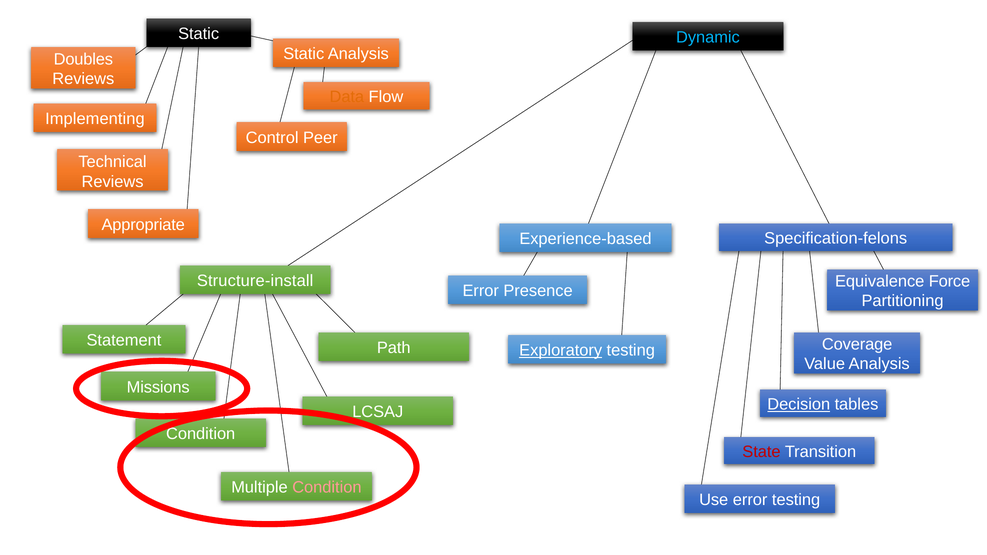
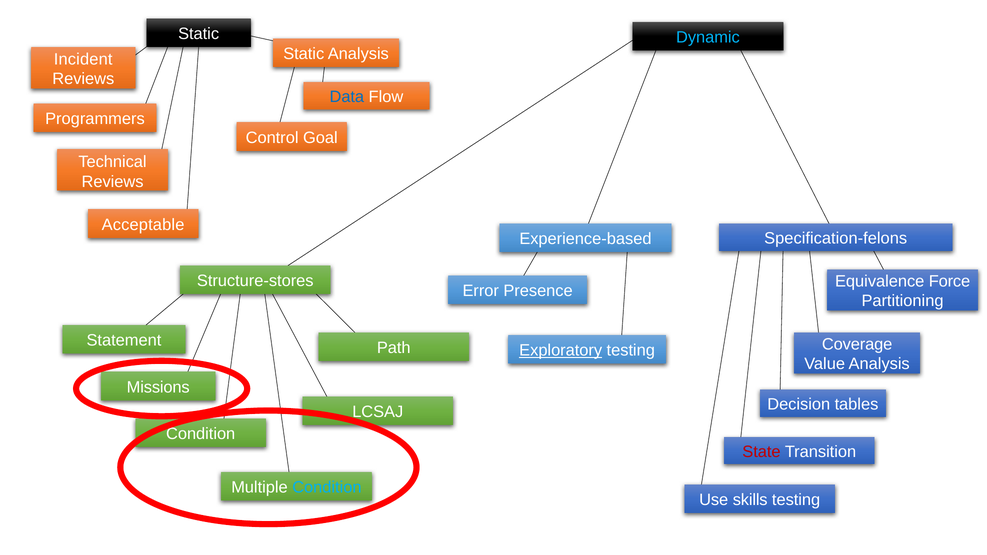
Doubles: Doubles -> Incident
Data colour: orange -> blue
Implementing: Implementing -> Programmers
Peer: Peer -> Goal
Appropriate: Appropriate -> Acceptable
Structure-install: Structure-install -> Structure-stores
Decision underline: present -> none
Condition at (327, 488) colour: pink -> light blue
Use error: error -> skills
